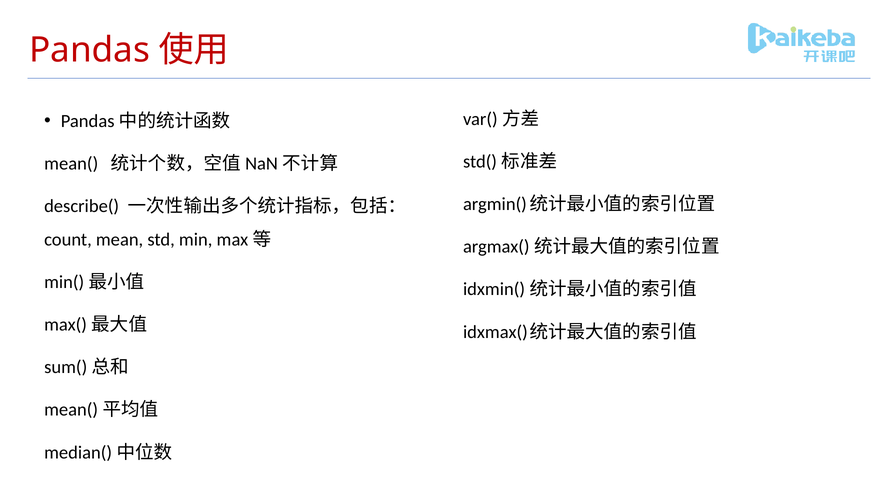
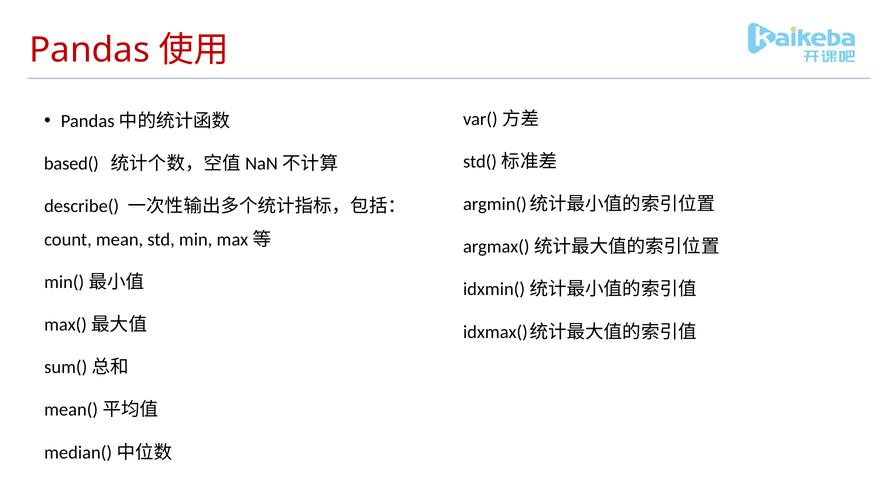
mean(: mean( -> based(
